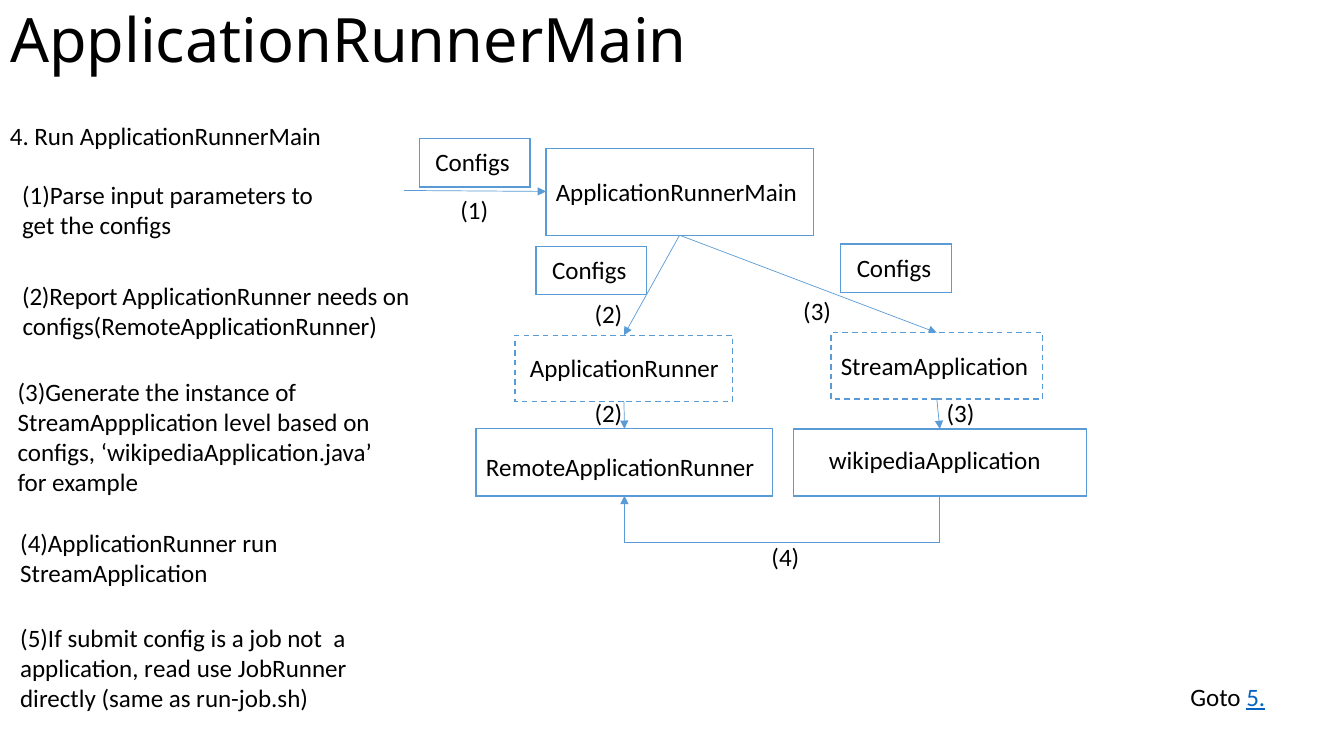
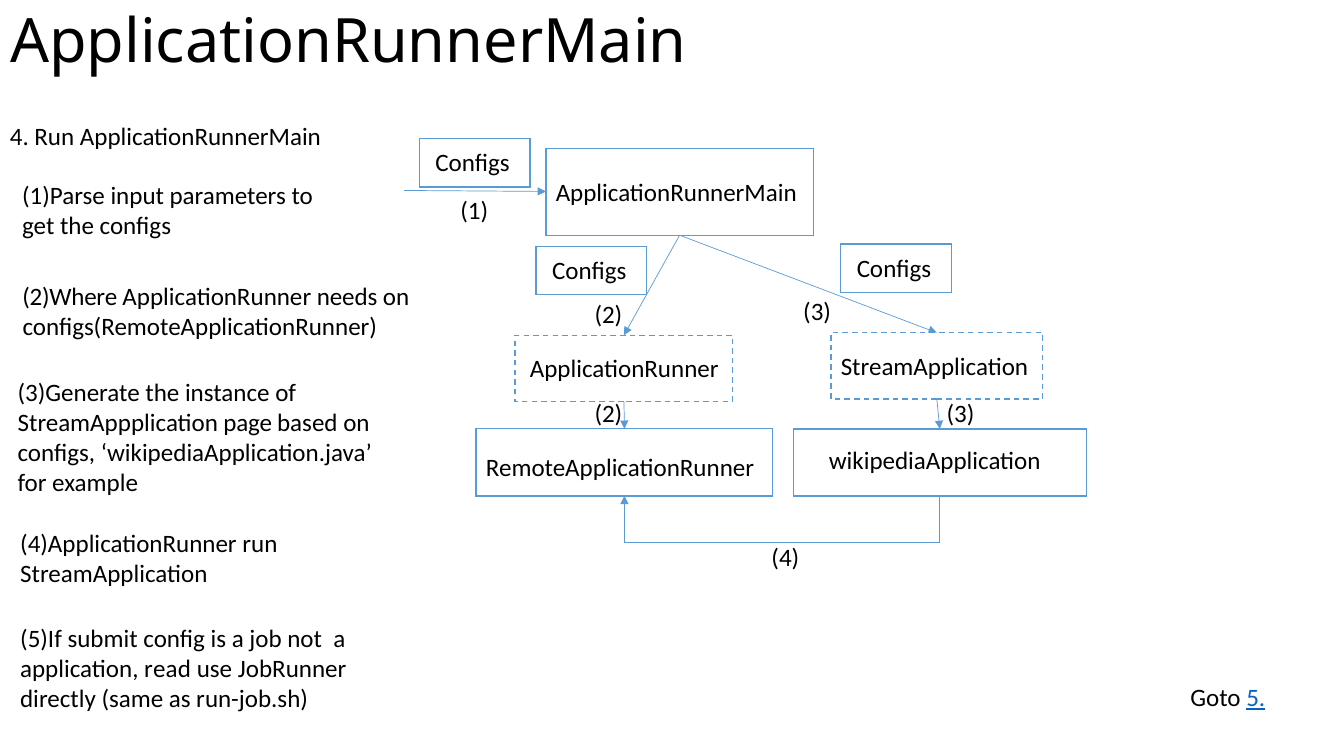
2)Report: 2)Report -> 2)Where
level: level -> page
